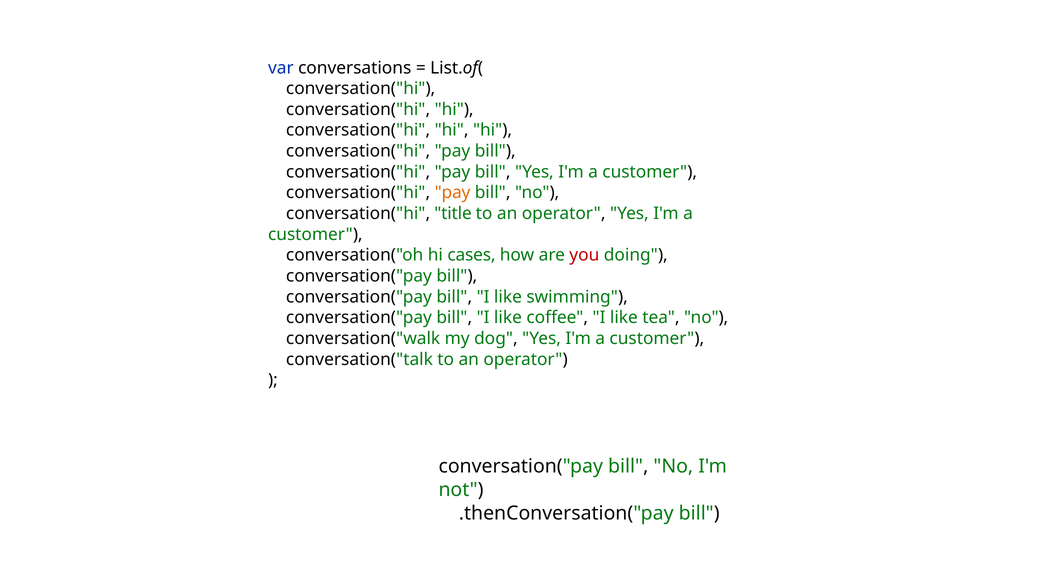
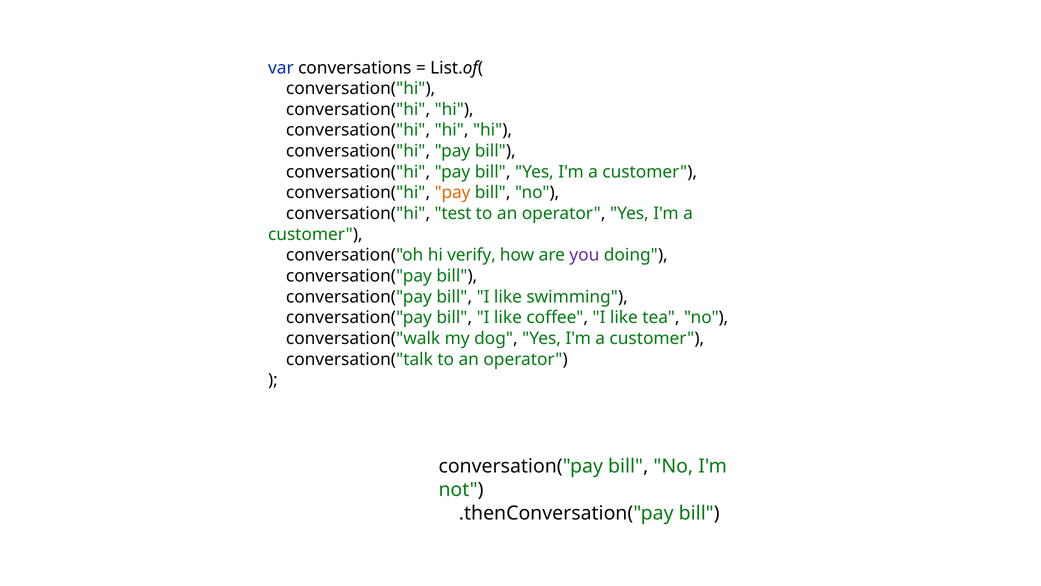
title: title -> test
cases: cases -> verify
you colour: red -> purple
